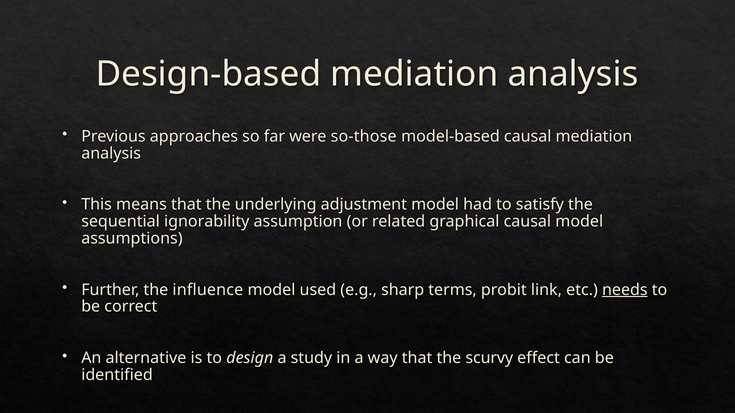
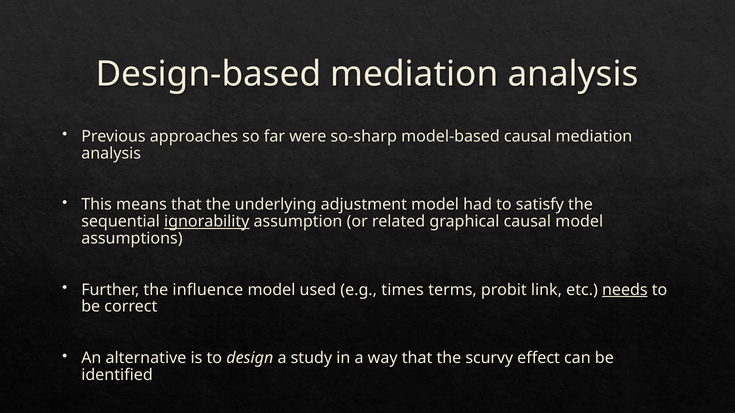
so-those: so-those -> so-sharp
ignorability underline: none -> present
sharp: sharp -> times
